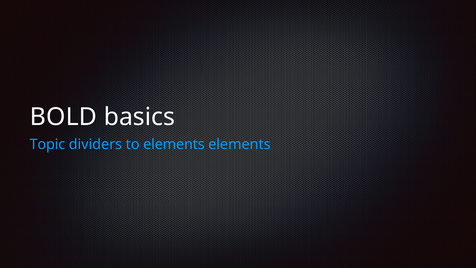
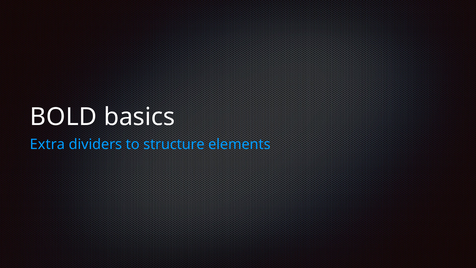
Topic: Topic -> Extra
to elements: elements -> structure
